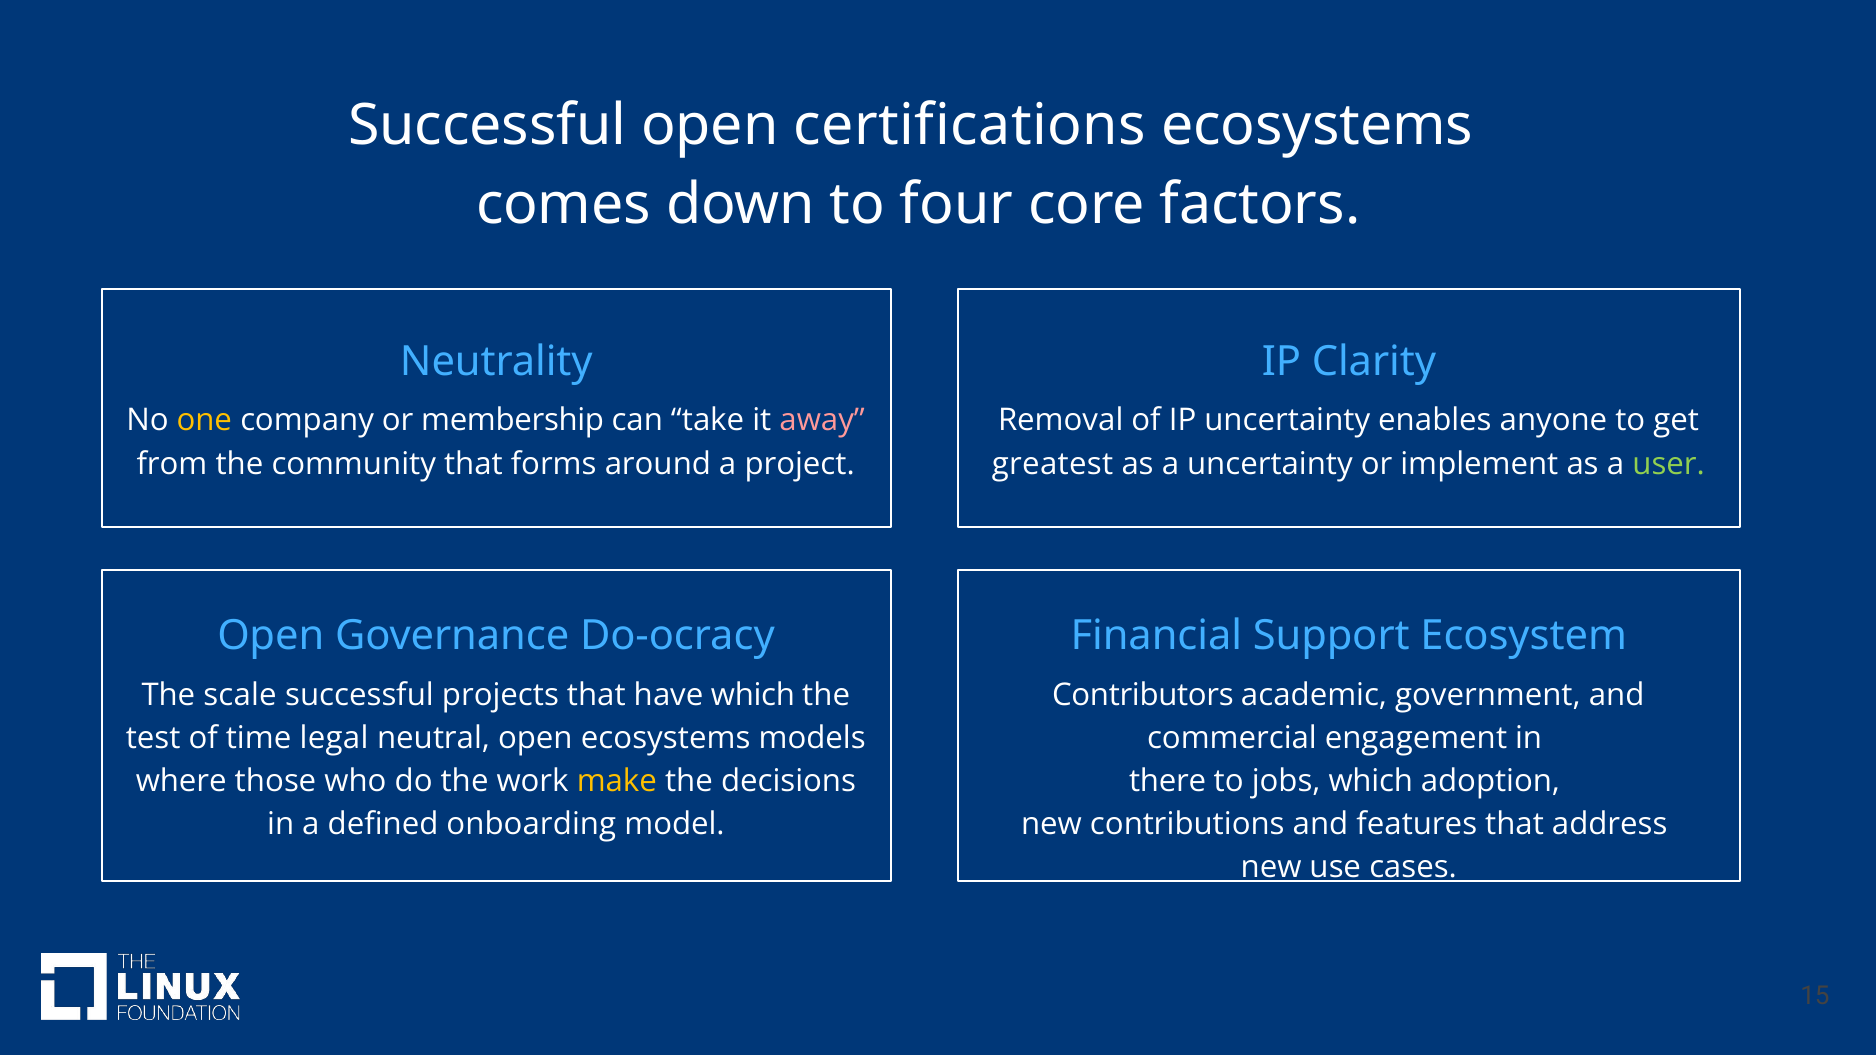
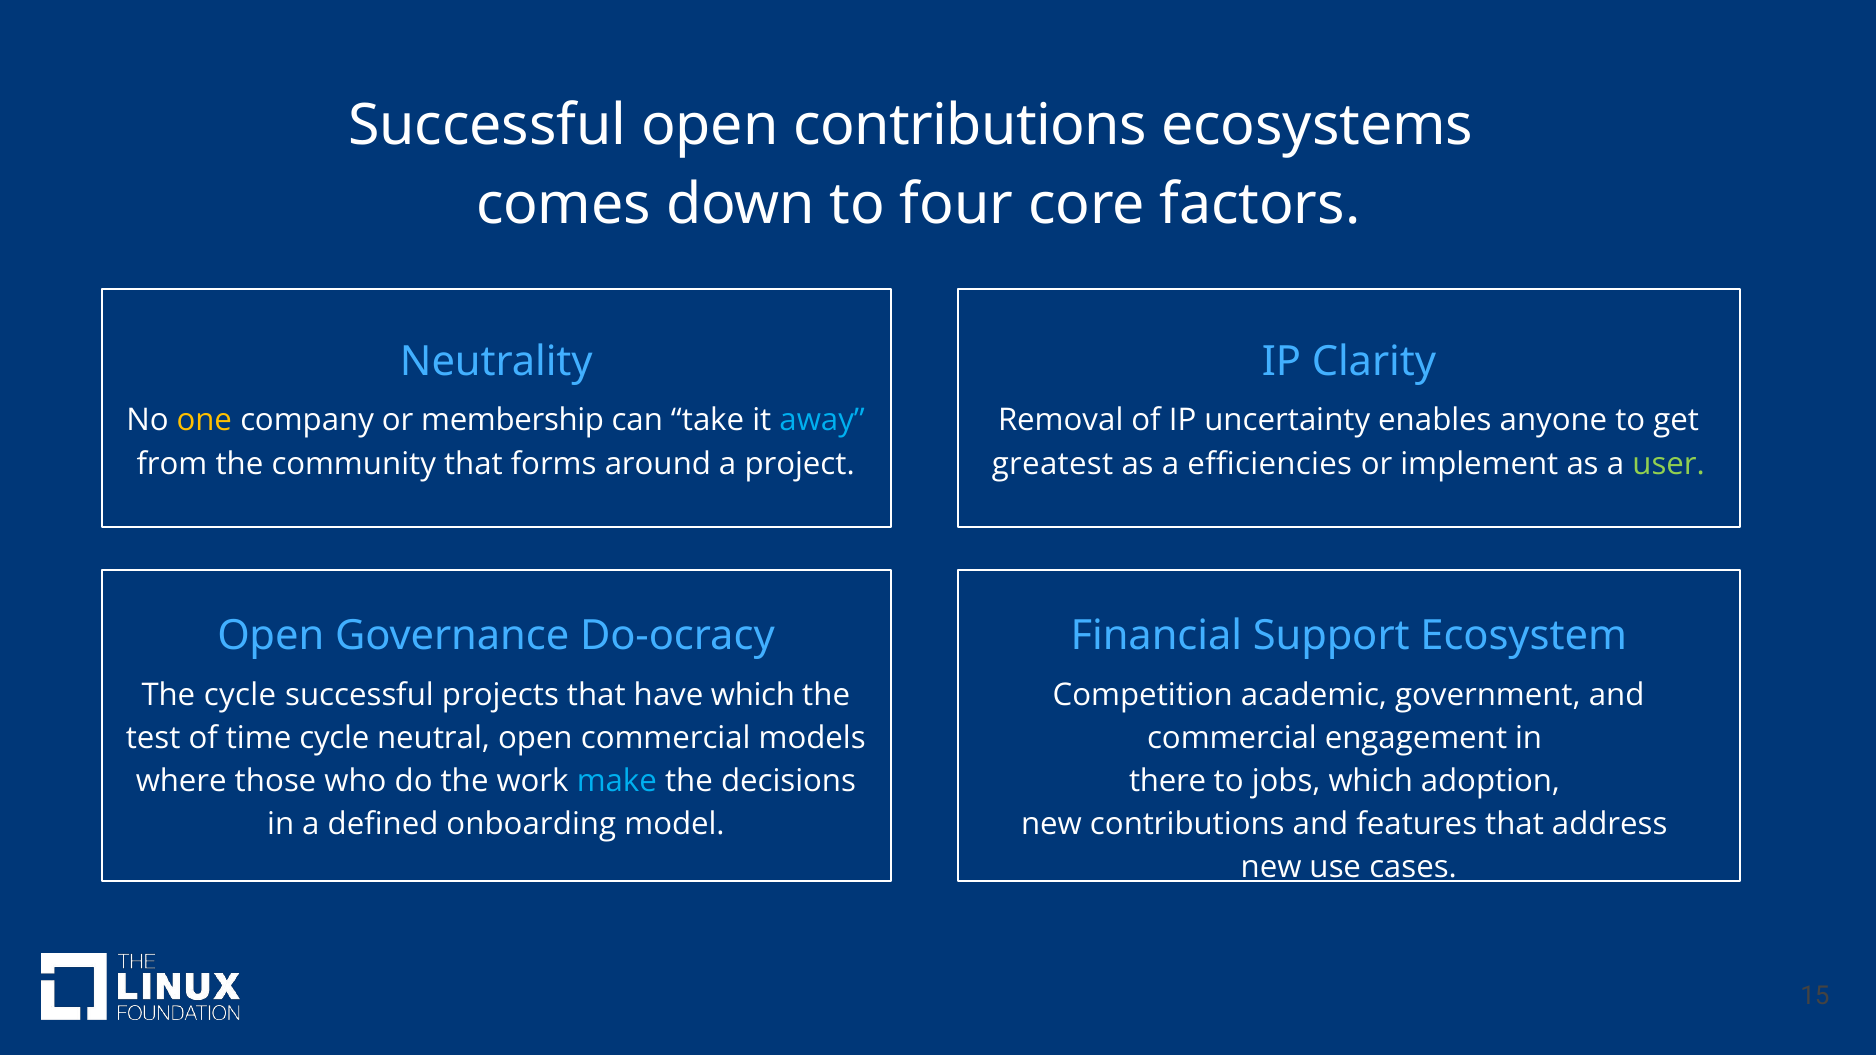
open certifications: certifications -> contributions
away colour: pink -> light blue
a uncertainty: uncertainty -> efficiencies
The scale: scale -> cycle
Contributors: Contributors -> Competition
time legal: legal -> cycle
open ecosystems: ecosystems -> commercial
make colour: yellow -> light blue
